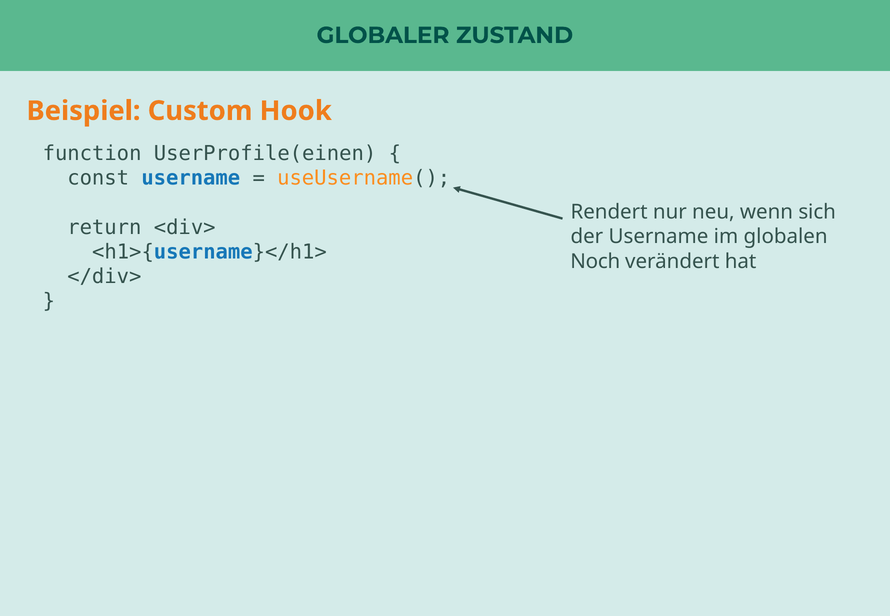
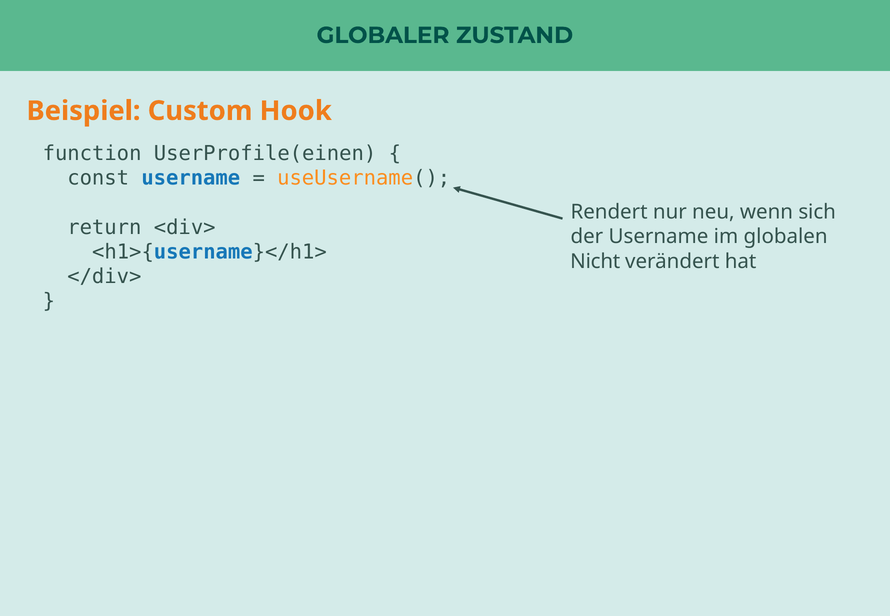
Noch: Noch -> Nicht
